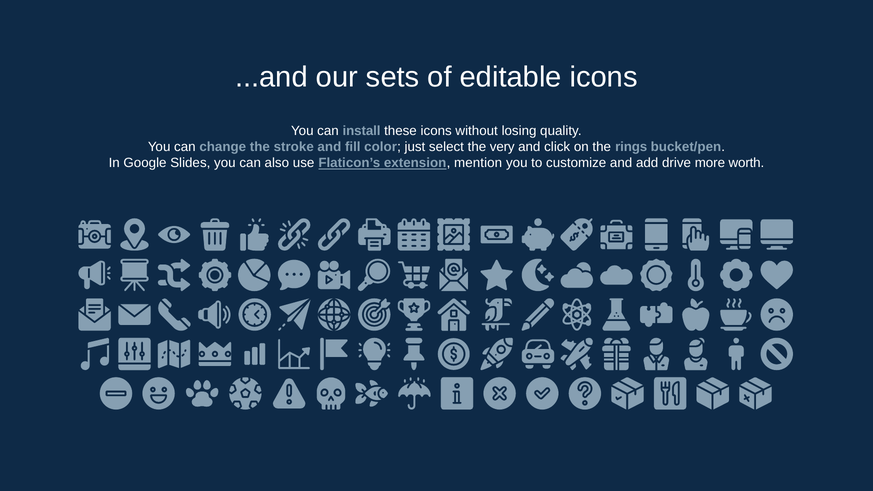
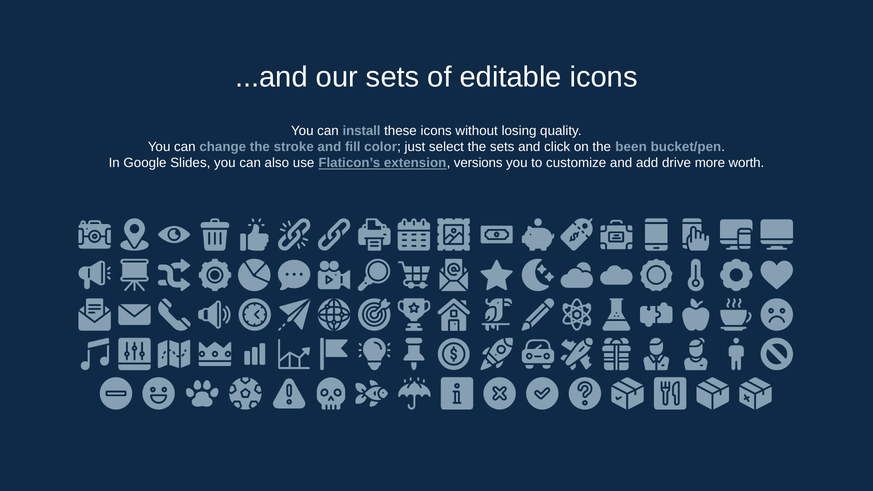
the very: very -> sets
rings: rings -> been
mention: mention -> versions
